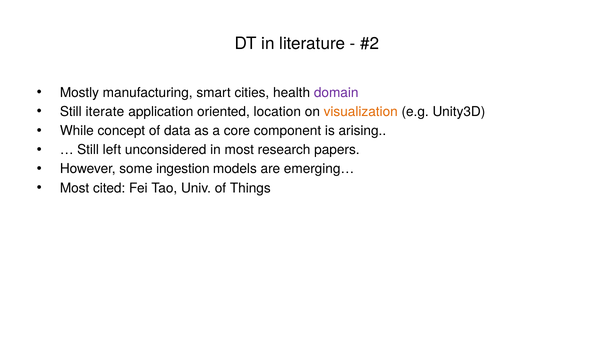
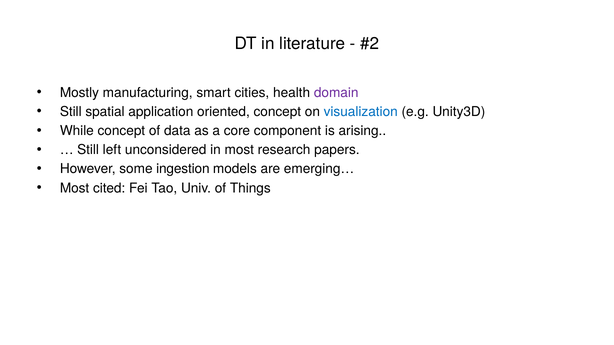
iterate: iterate -> spatial
oriented location: location -> concept
visualization colour: orange -> blue
